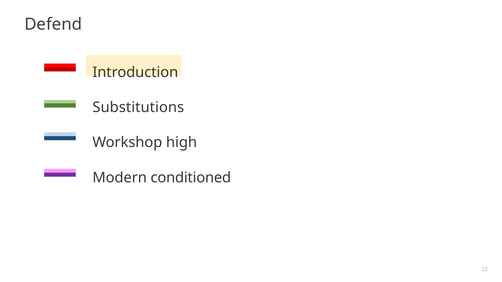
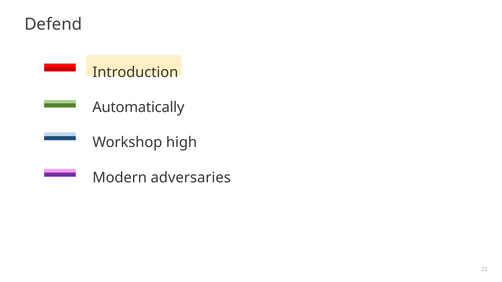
Substitutions: Substitutions -> Automatically
conditioned: conditioned -> adversaries
